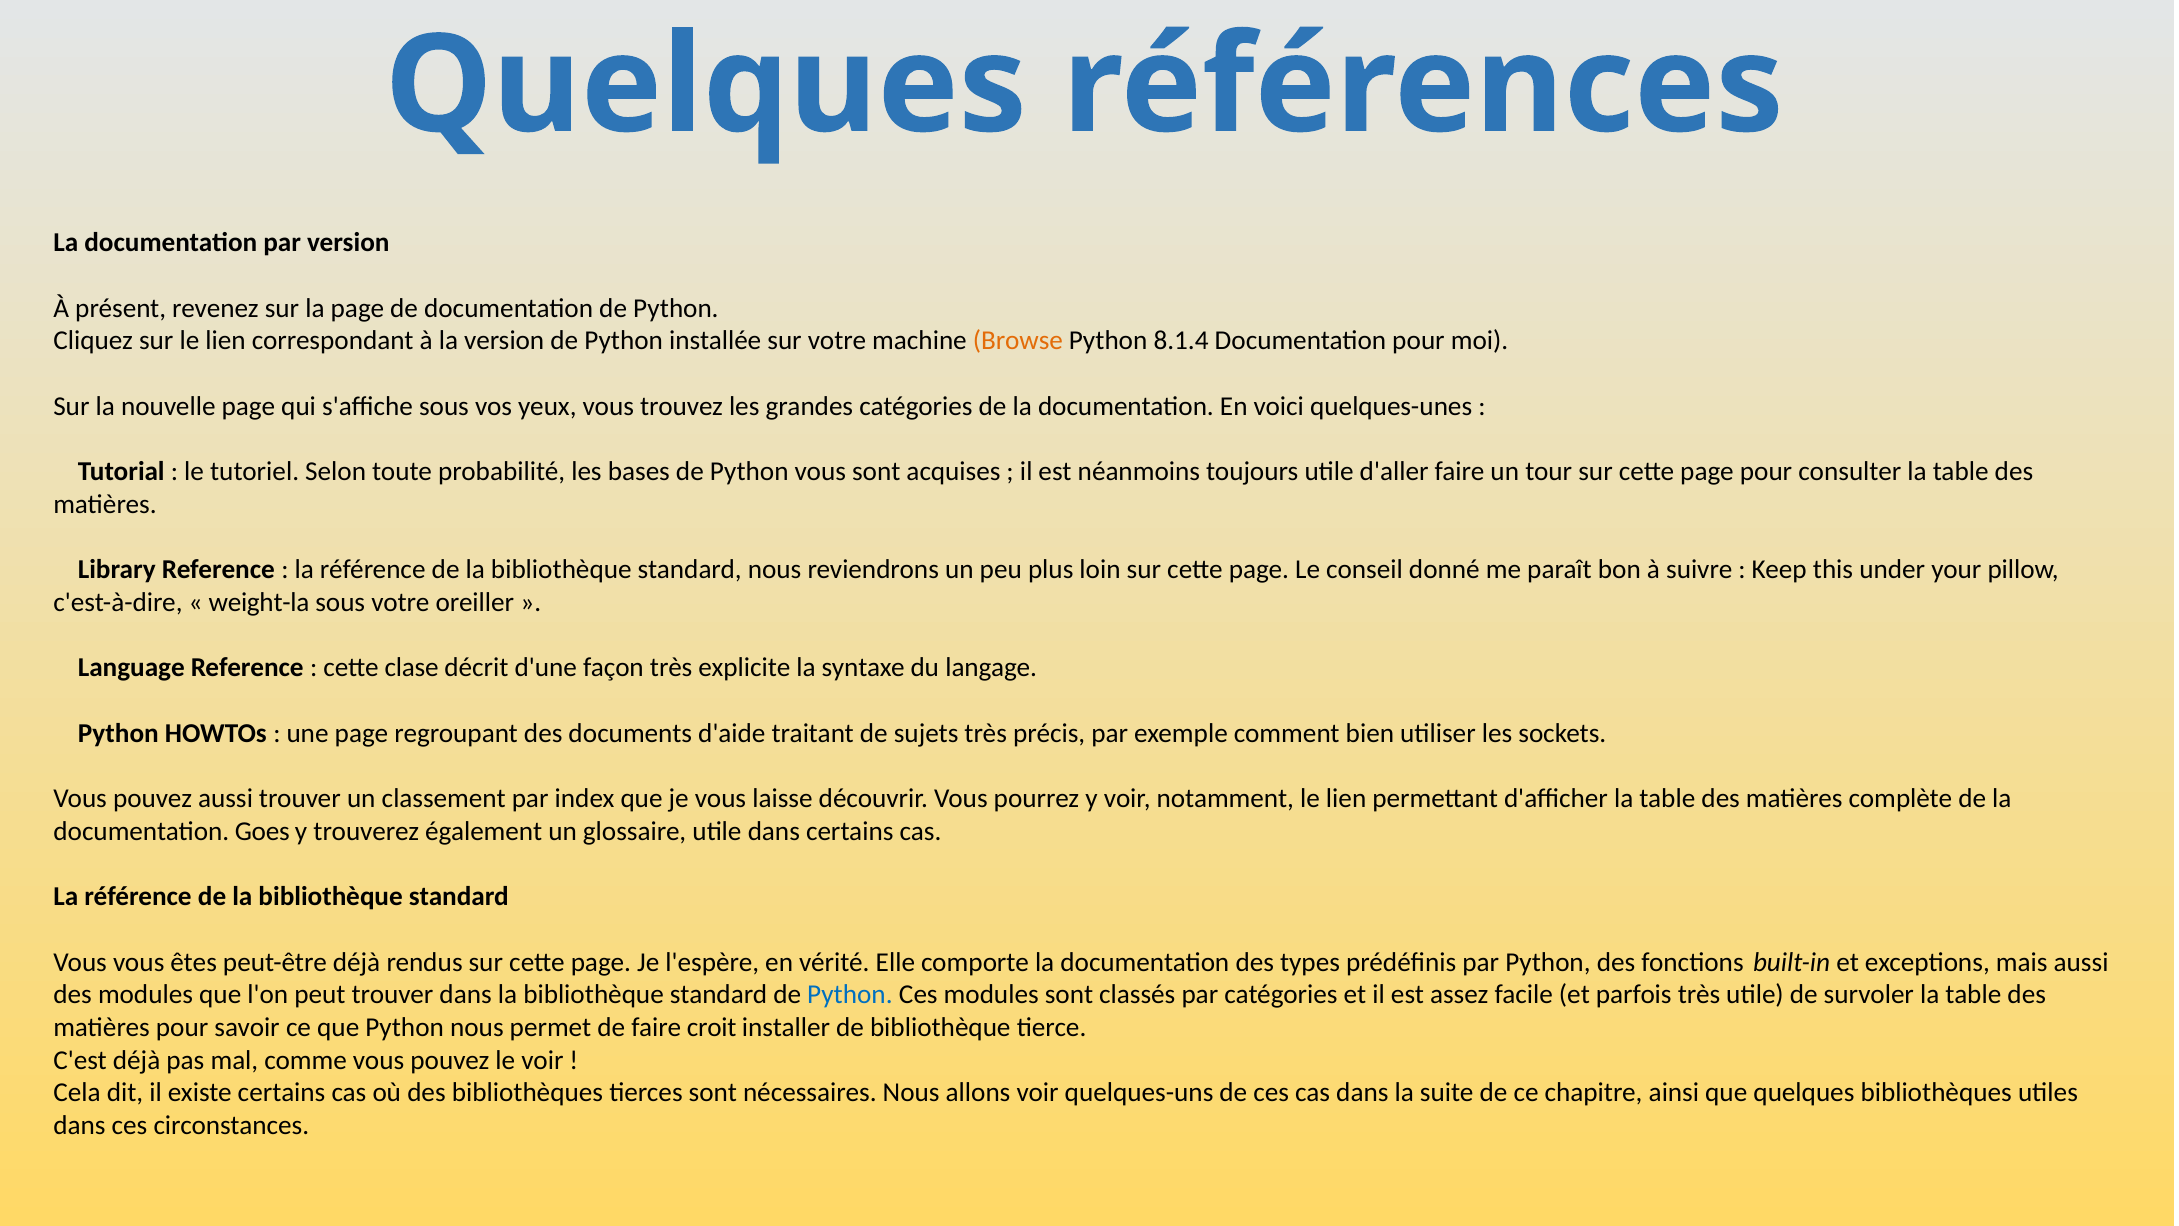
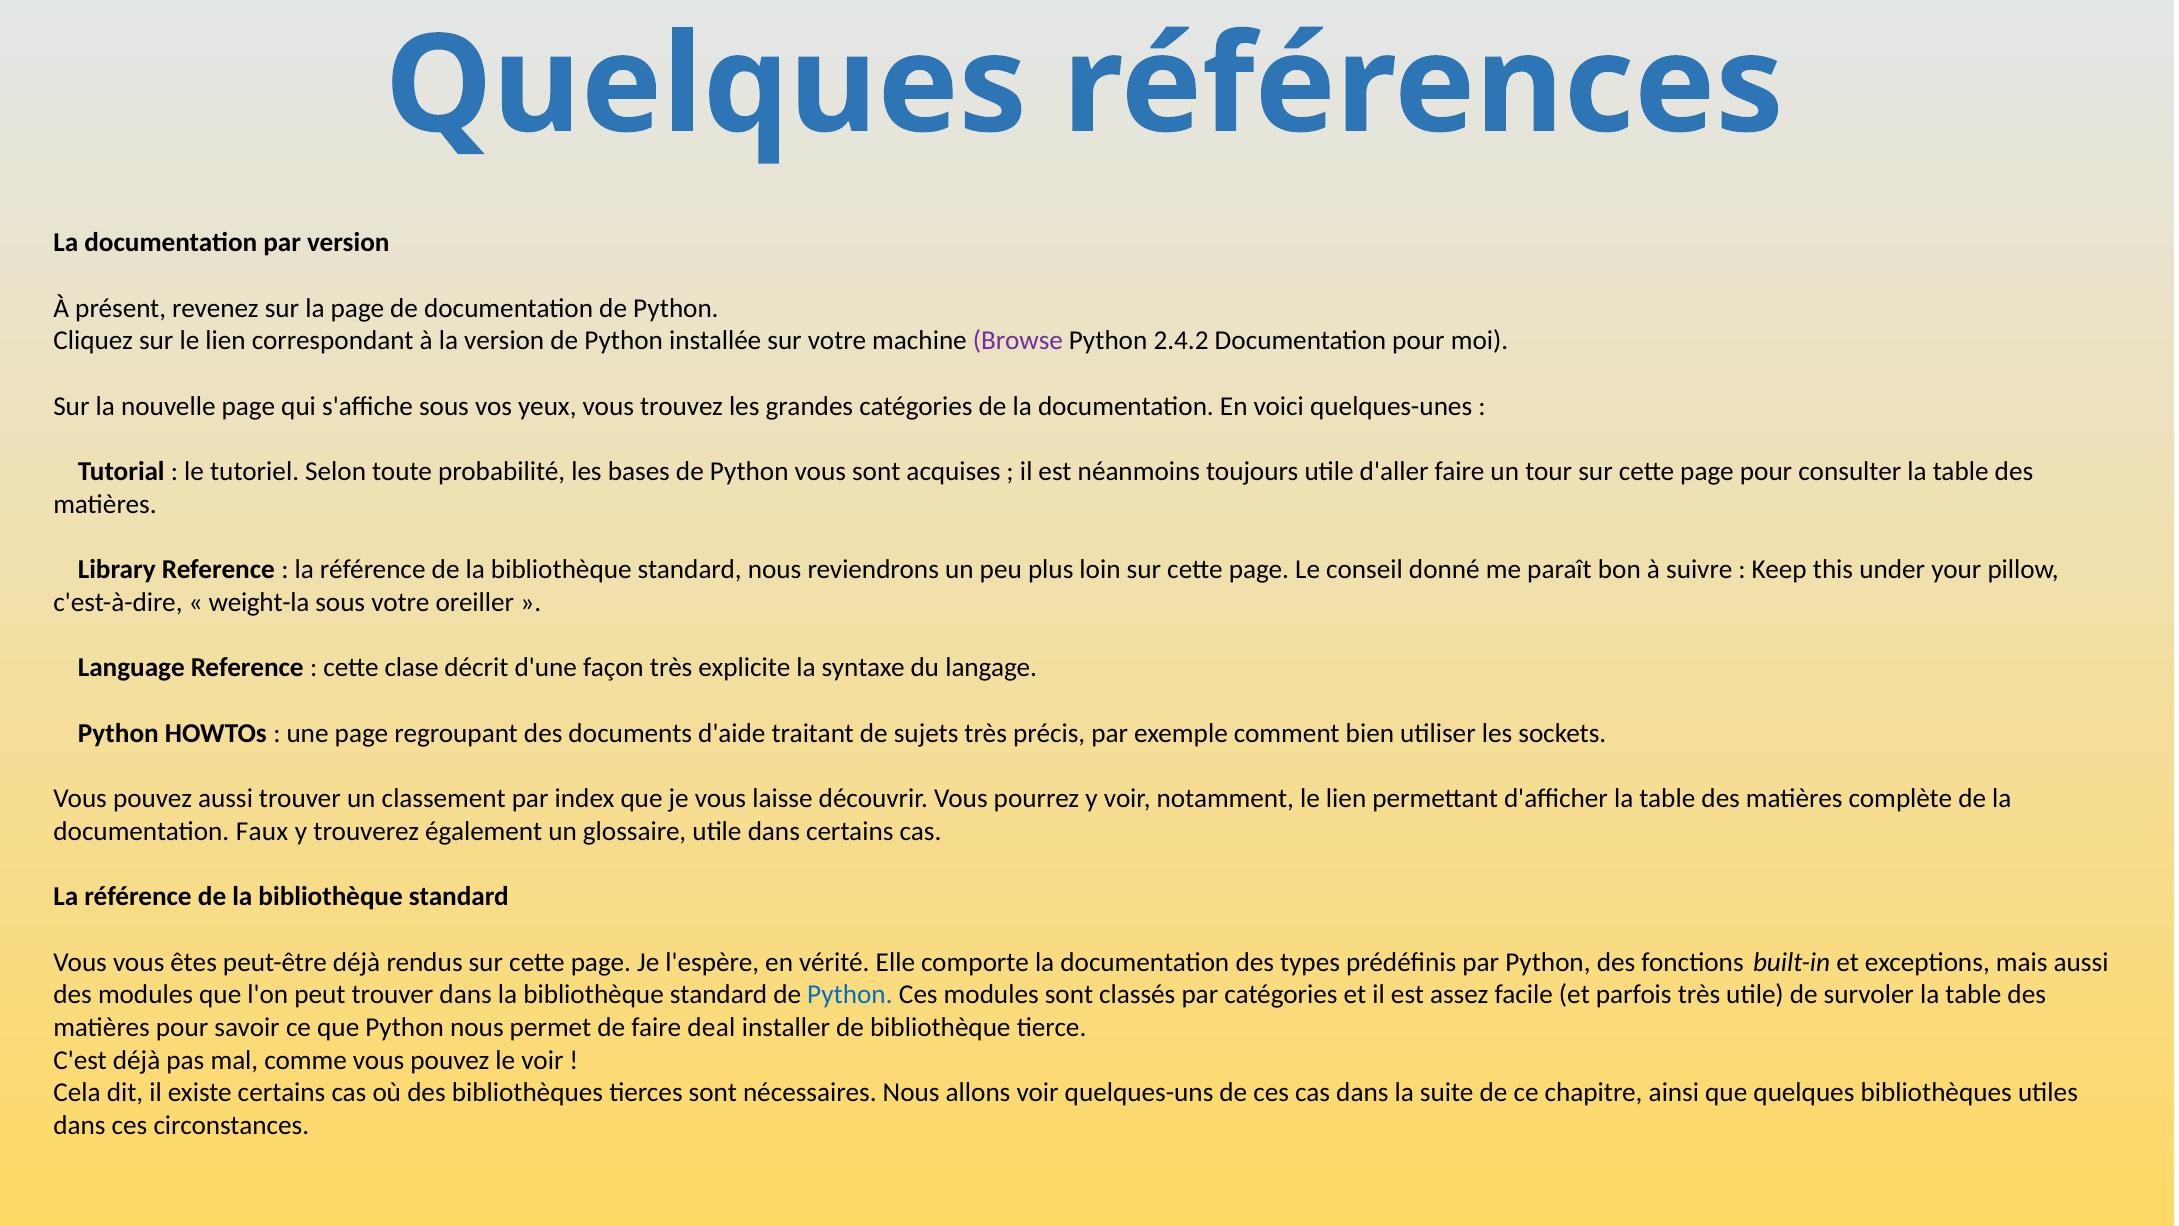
Browse colour: orange -> purple
8.1.4: 8.1.4 -> 2.4.2
Goes: Goes -> Faux
croit: croit -> deal
